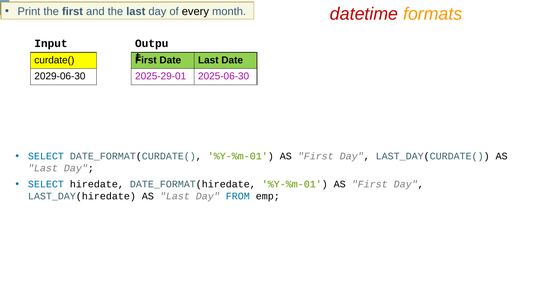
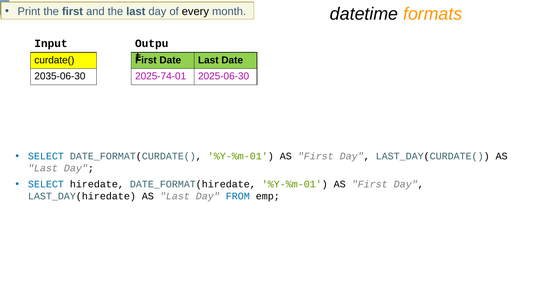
datetime colour: red -> black
2029-06-30: 2029-06-30 -> 2035-06-30
2025-29-01: 2025-29-01 -> 2025-74-01
